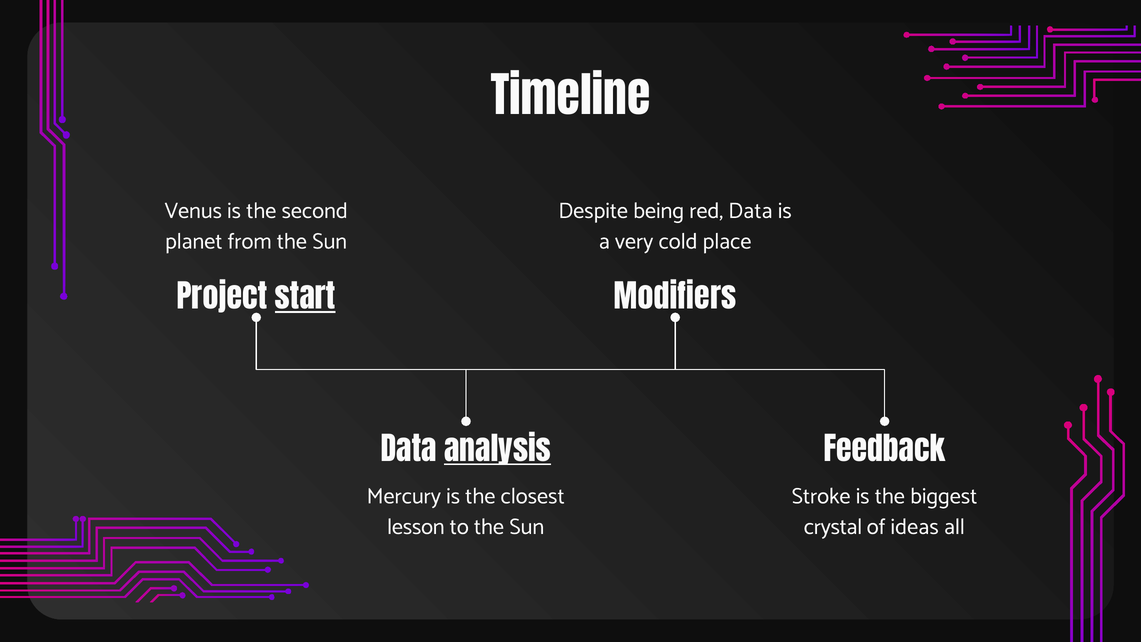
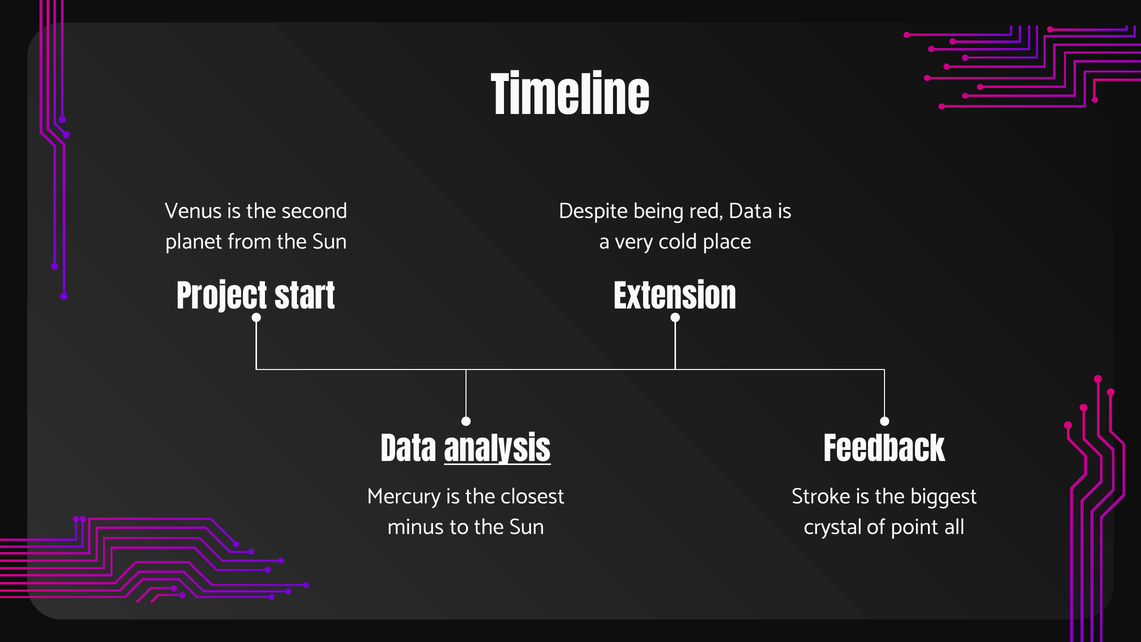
start underline: present -> none
Modifiers: Modifiers -> Extension
lesson: lesson -> minus
ideas: ideas -> point
